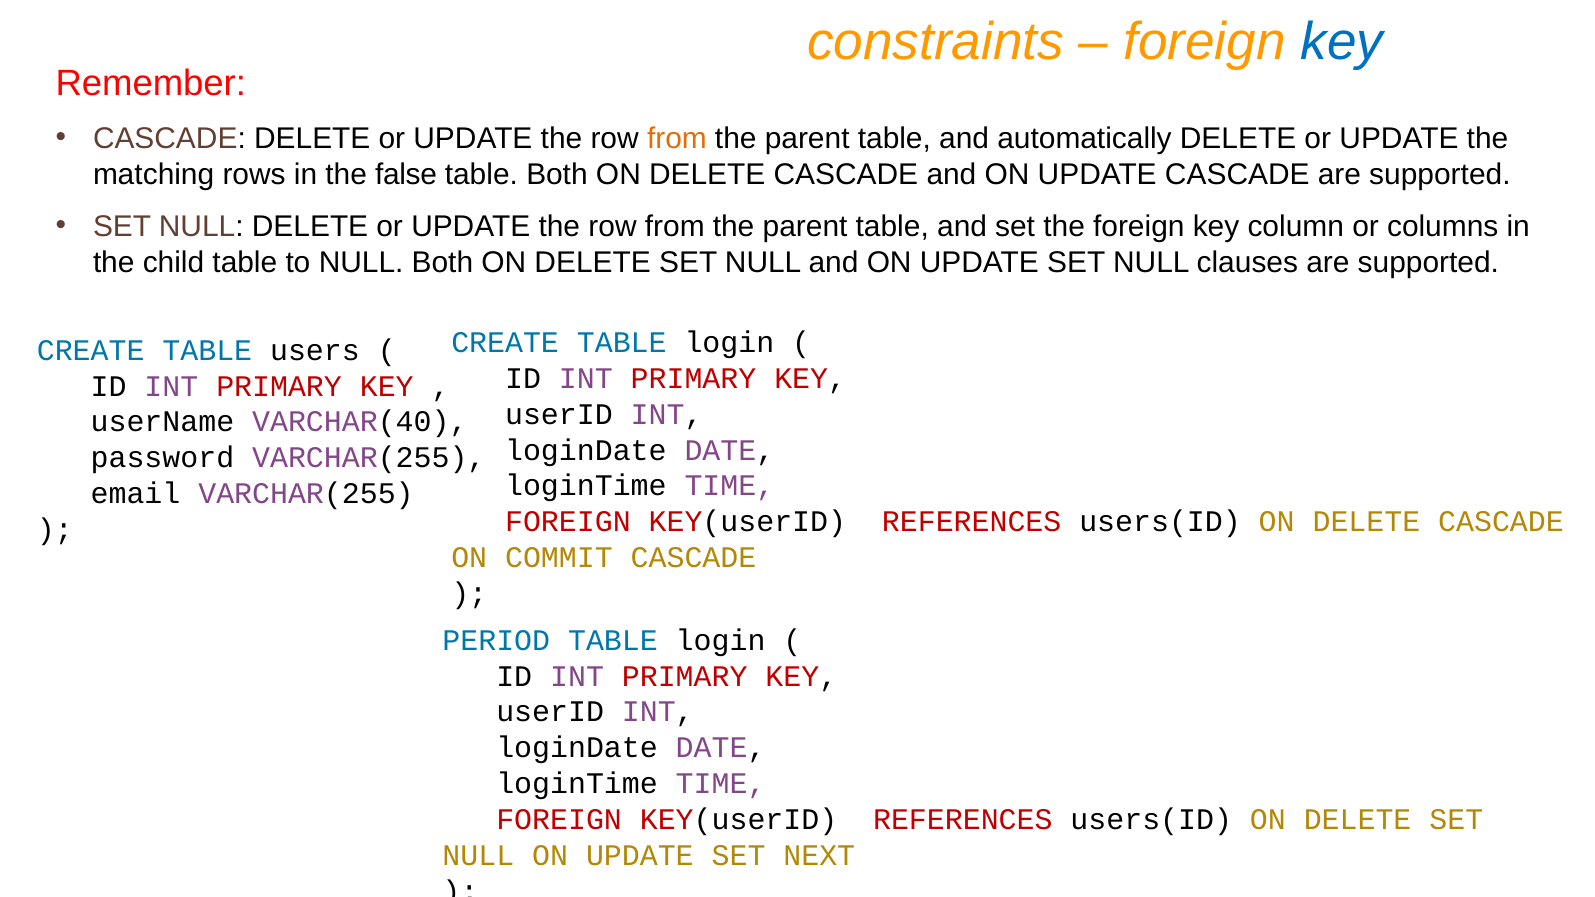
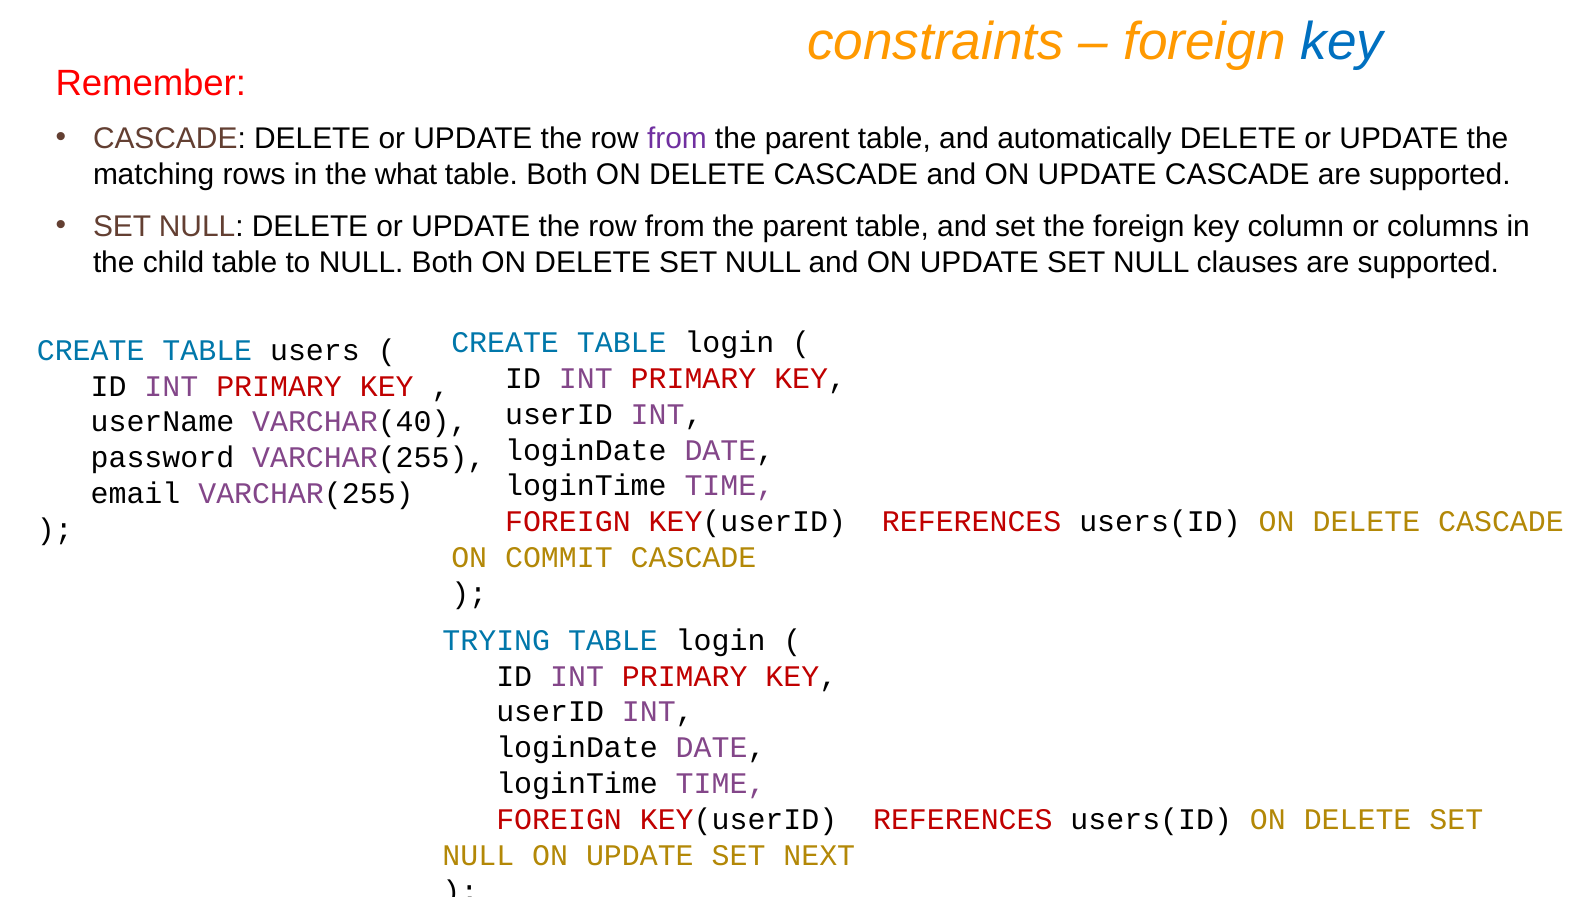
from at (677, 139) colour: orange -> purple
false: false -> what
PERIOD: PERIOD -> TRYING
